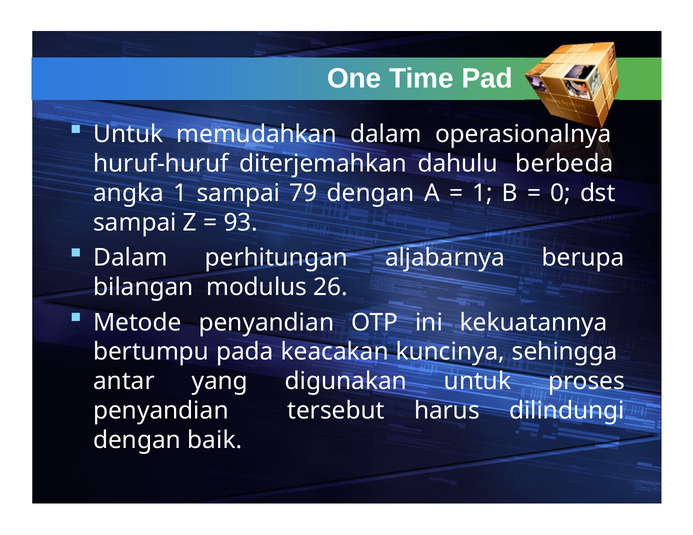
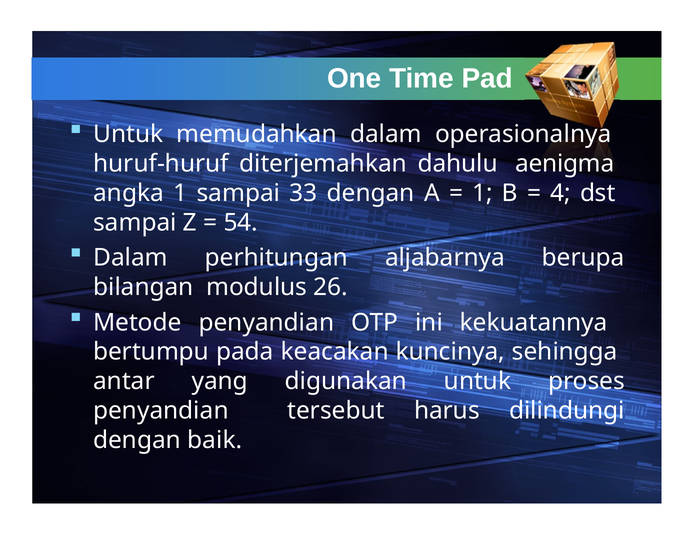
berbeda: berbeda -> aenigma
79: 79 -> 33
0: 0 -> 4
93: 93 -> 54
